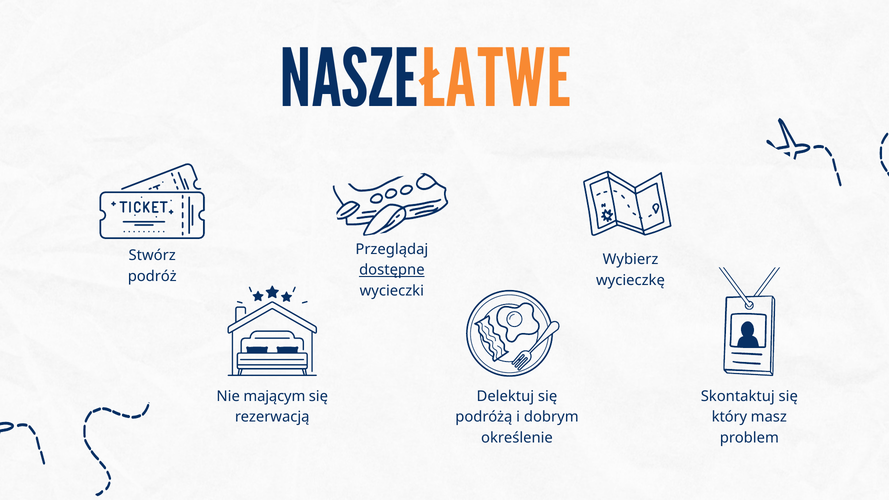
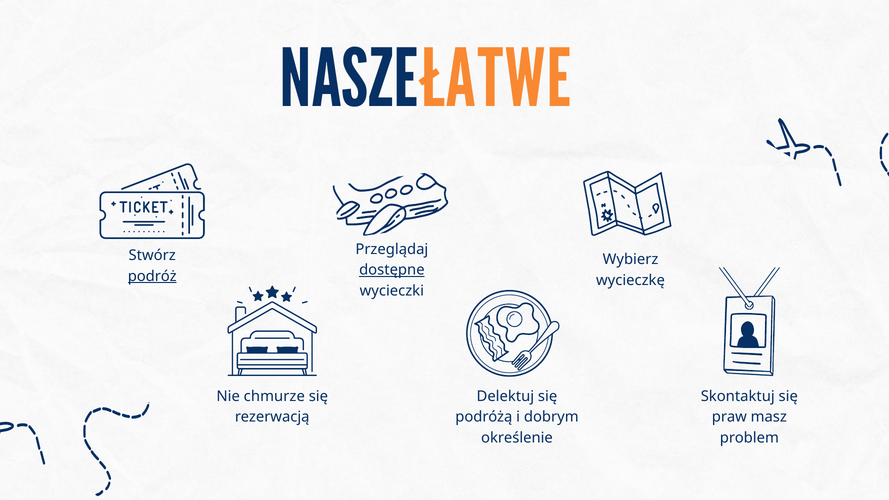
podróż underline: none -> present
mającym: mającym -> chmurze
który: który -> praw
